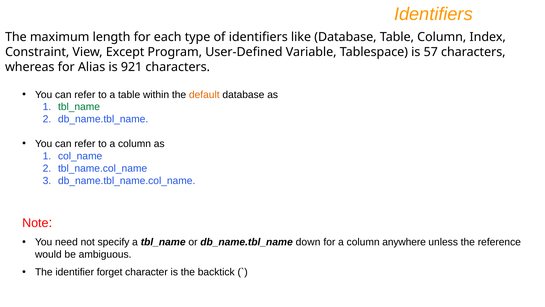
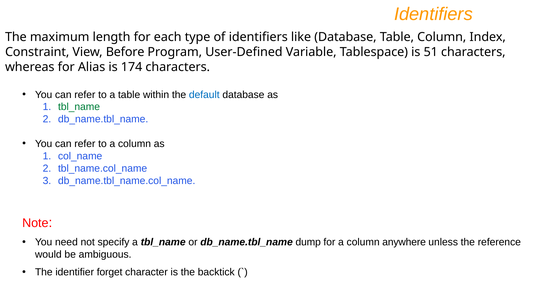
Except: Except -> Before
57: 57 -> 51
921: 921 -> 174
default colour: orange -> blue
down: down -> dump
